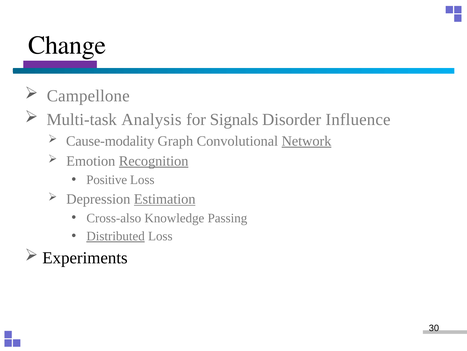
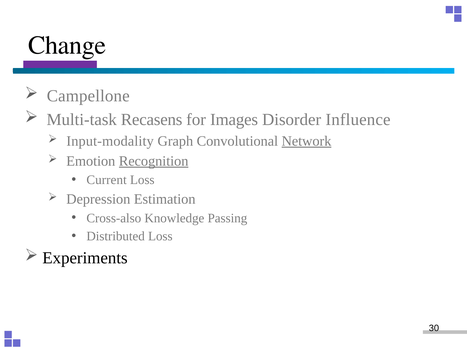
Analysis: Analysis -> Recasens
Signals: Signals -> Images
Cause-modality: Cause-modality -> Input-modality
Positive: Positive -> Current
Estimation underline: present -> none
Distributed underline: present -> none
